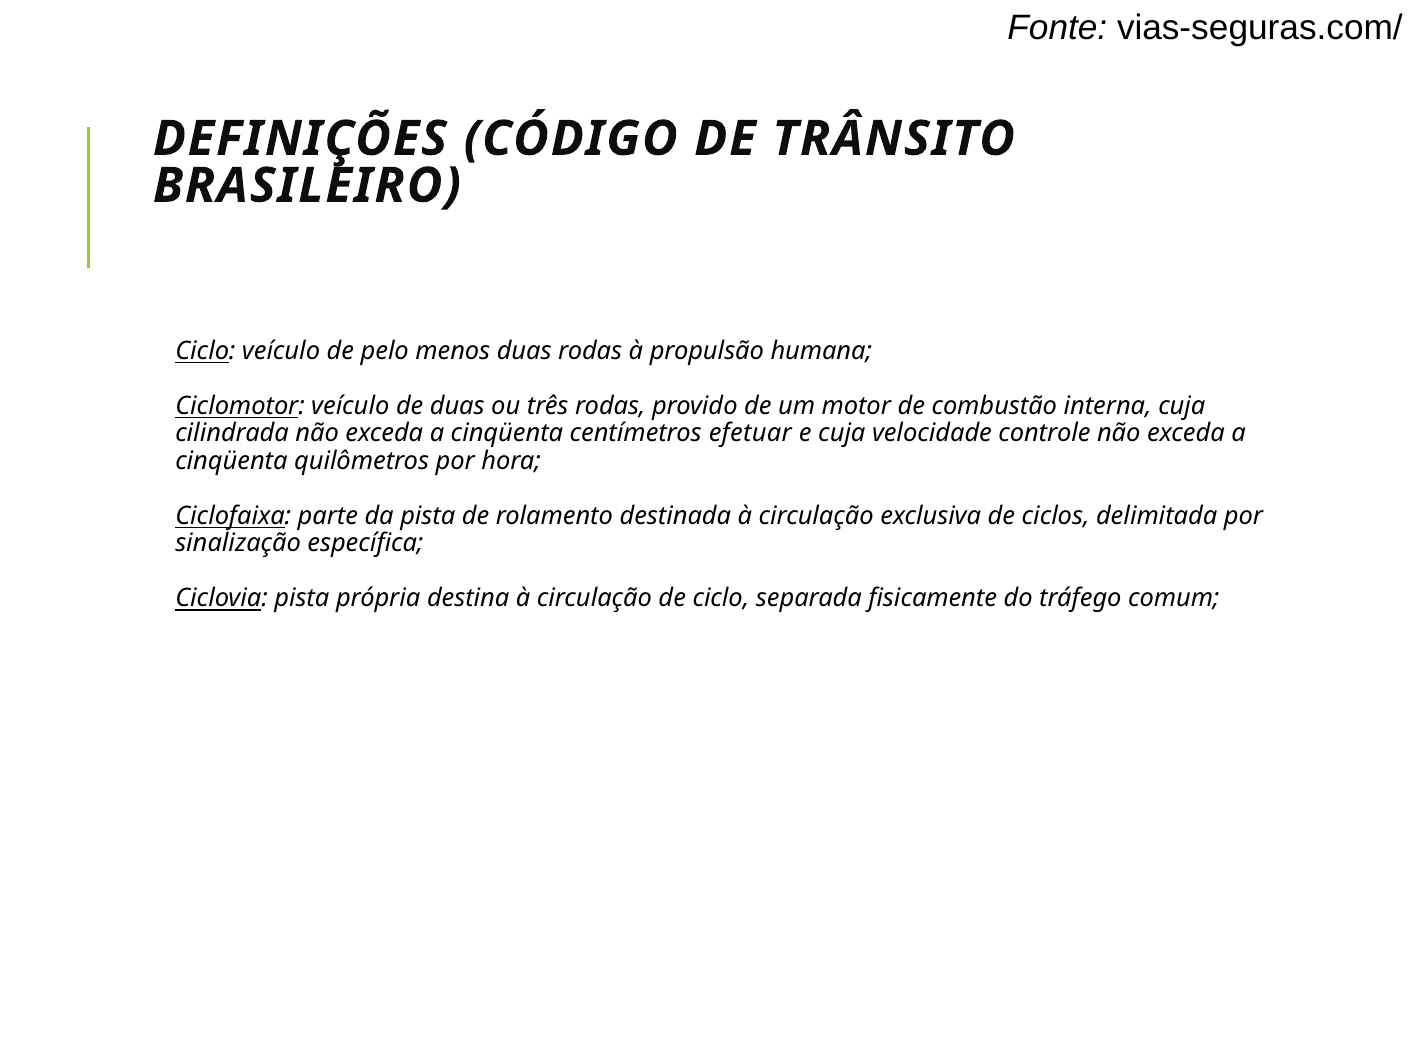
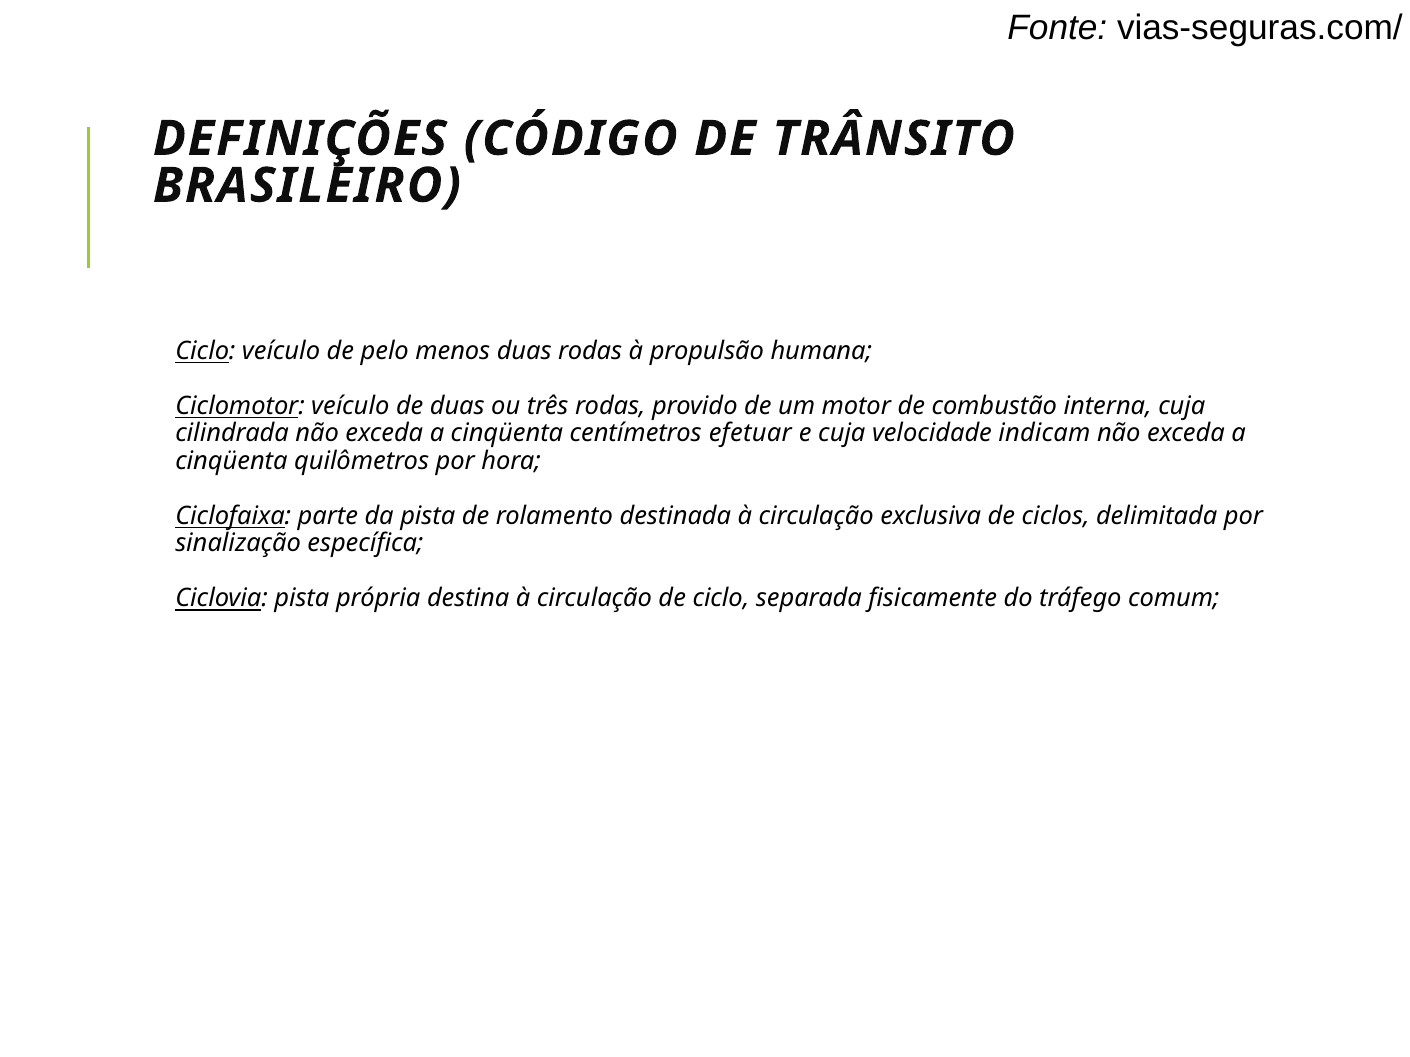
controle: controle -> indicam
